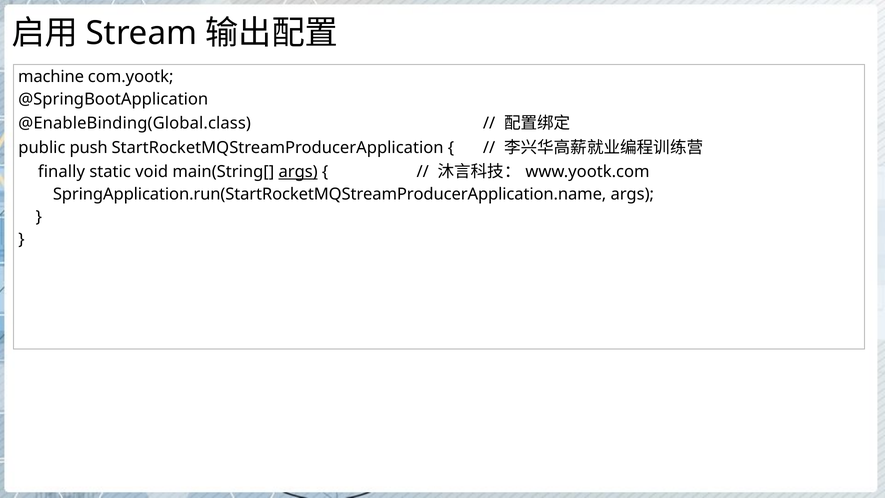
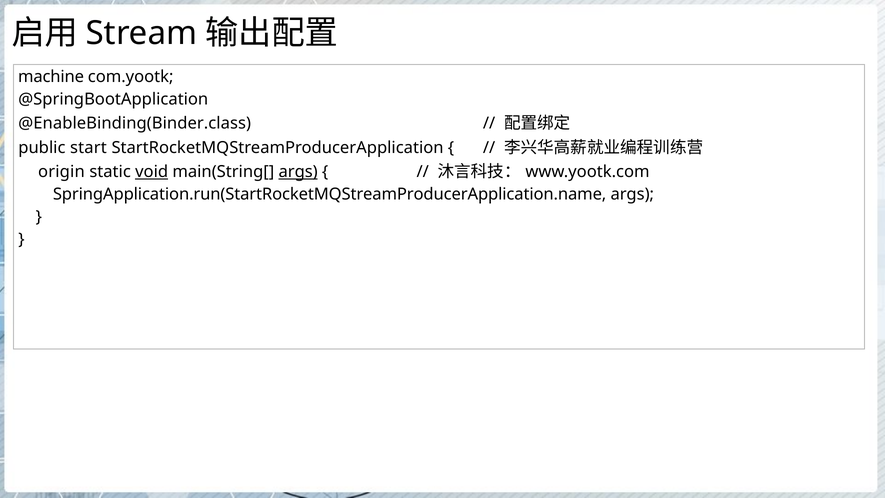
@EnableBinding(Global.class: @EnableBinding(Global.class -> @EnableBinding(Binder.class
push: push -> start
finally: finally -> origin
void underline: none -> present
